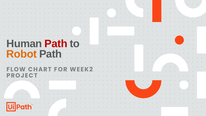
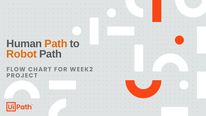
Path at (56, 44) colour: red -> orange
